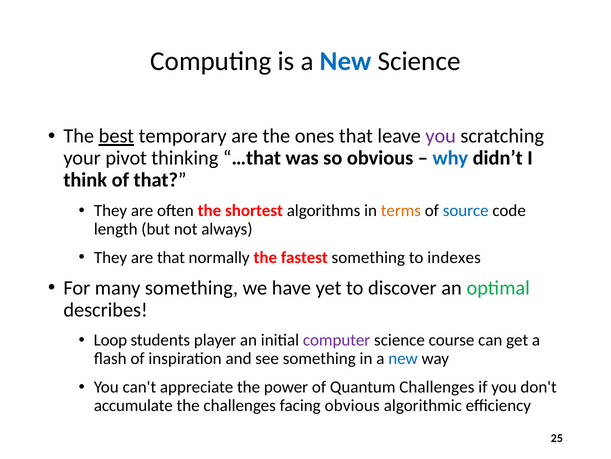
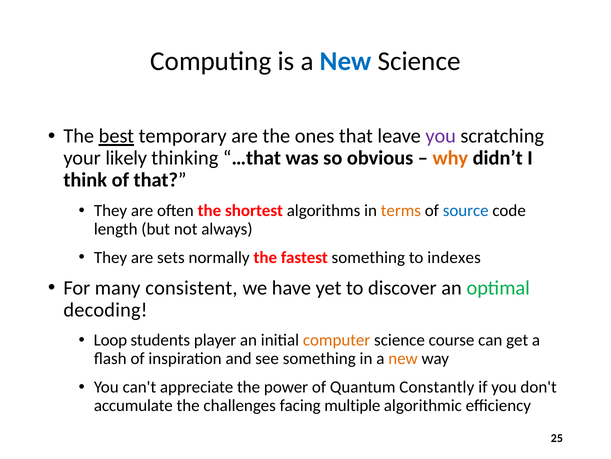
pivot: pivot -> likely
why colour: blue -> orange
are that: that -> sets
many something: something -> consistent
describes: describes -> decoding
computer colour: purple -> orange
new at (403, 358) colour: blue -> orange
Quantum Challenges: Challenges -> Constantly
facing obvious: obvious -> multiple
